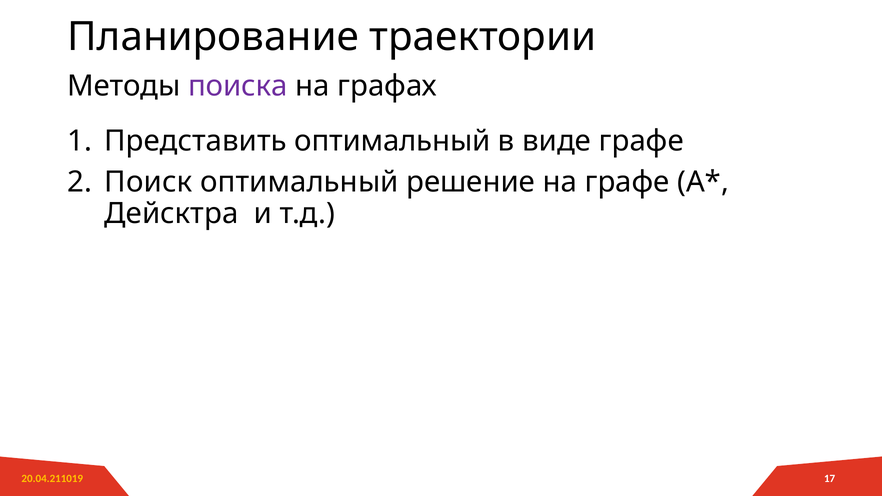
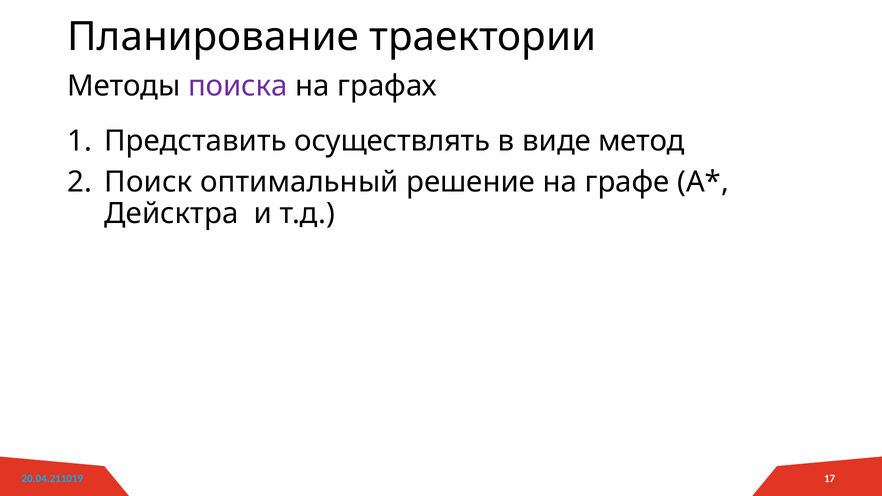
Представить оптимальный: оптимальный -> осуществлять
виде графе: графе -> метод
20.04.211019 colour: yellow -> light blue
